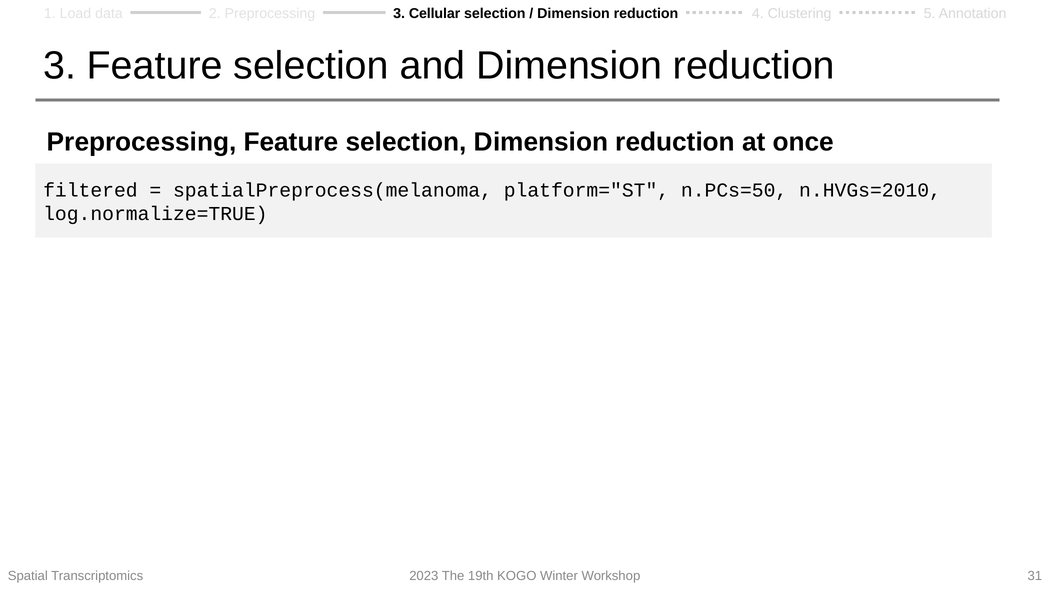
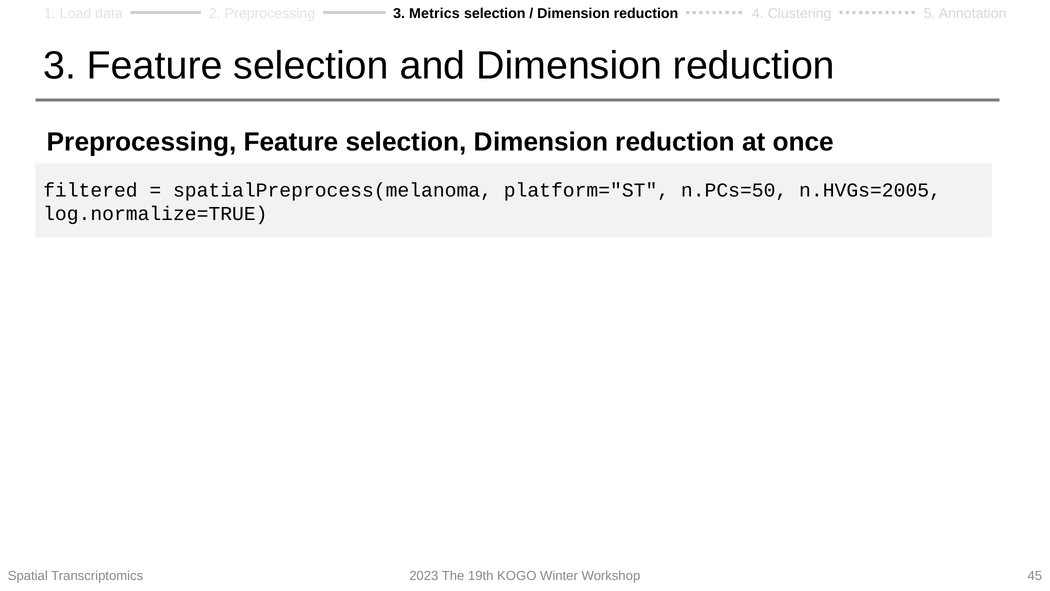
Cellular: Cellular -> Metrics
n.HVGs=2010: n.HVGs=2010 -> n.HVGs=2005
31: 31 -> 45
